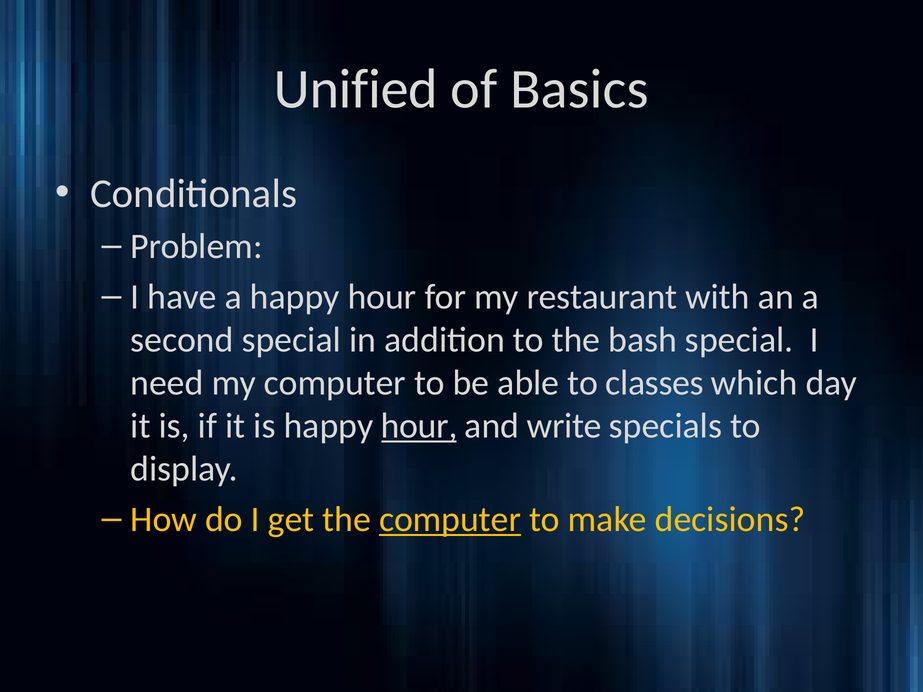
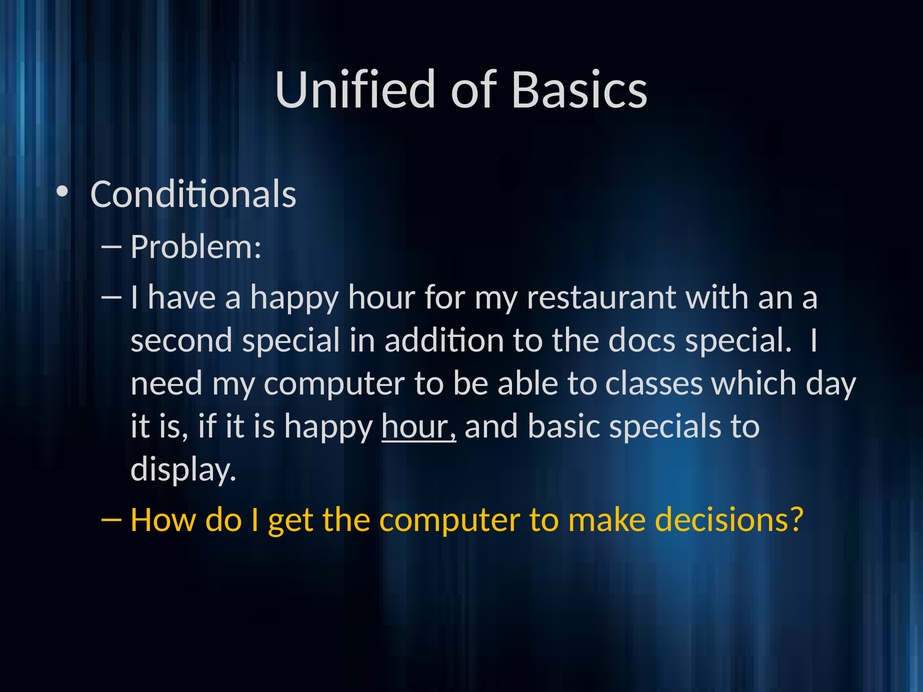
bash: bash -> docs
write: write -> basic
computer at (450, 520) underline: present -> none
